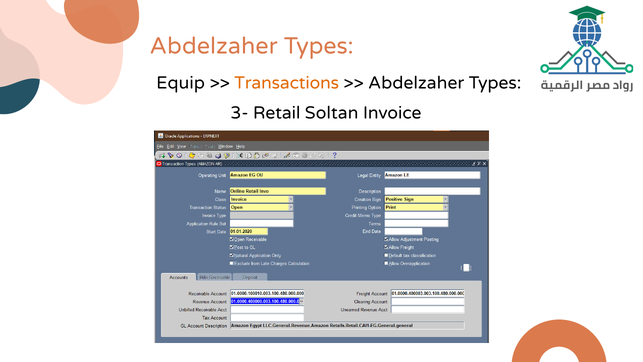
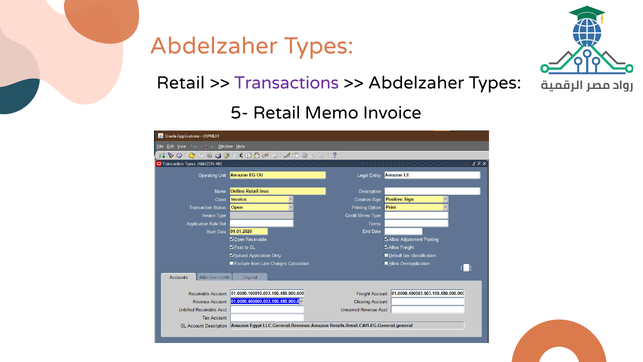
Equip at (181, 83): Equip -> Retail
Transactions colour: orange -> purple
3-: 3- -> 5-
Soltan: Soltan -> Memo
